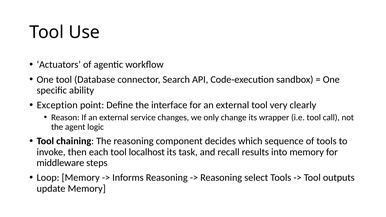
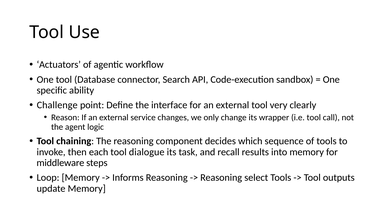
Exception: Exception -> Challenge
localhost: localhost -> dialogue
